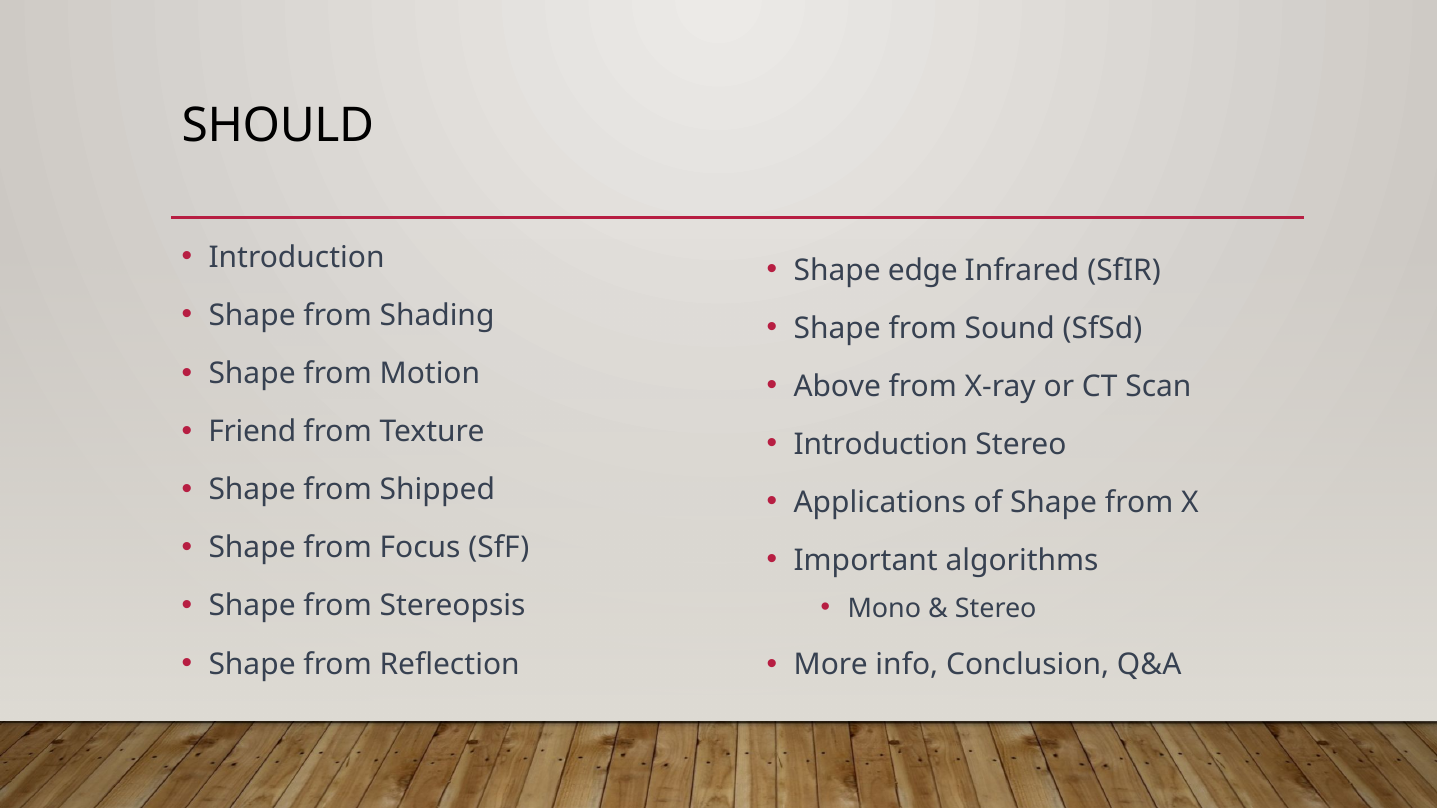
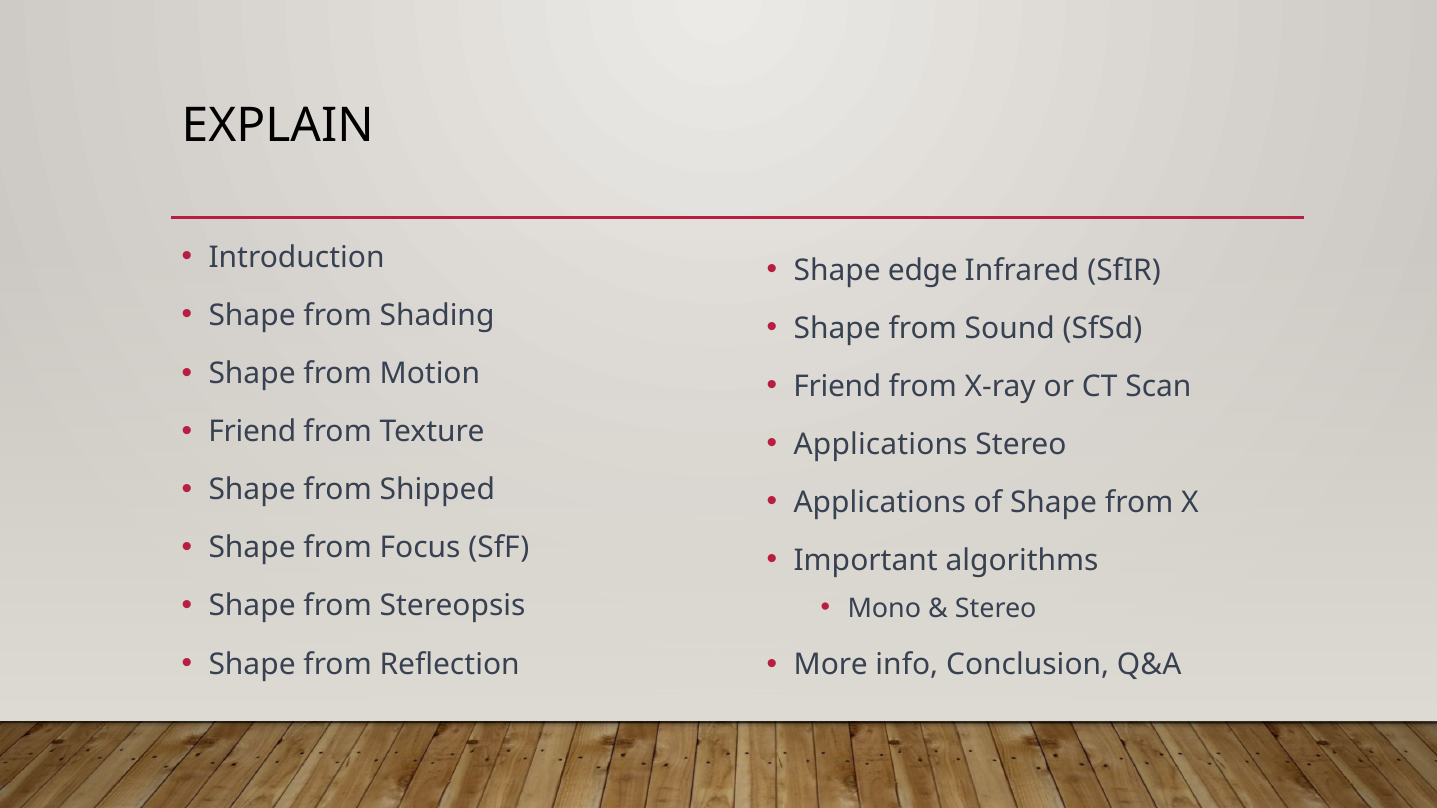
SHOULD: SHOULD -> EXPLAIN
Above at (837, 387): Above -> Friend
Introduction at (881, 445): Introduction -> Applications
